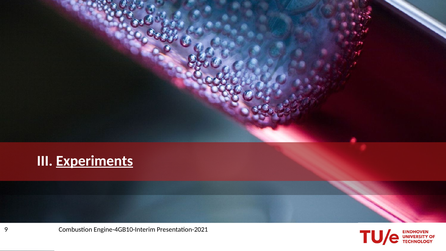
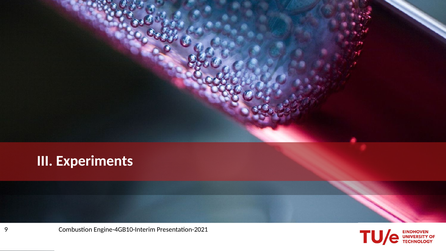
Experiments underline: present -> none
